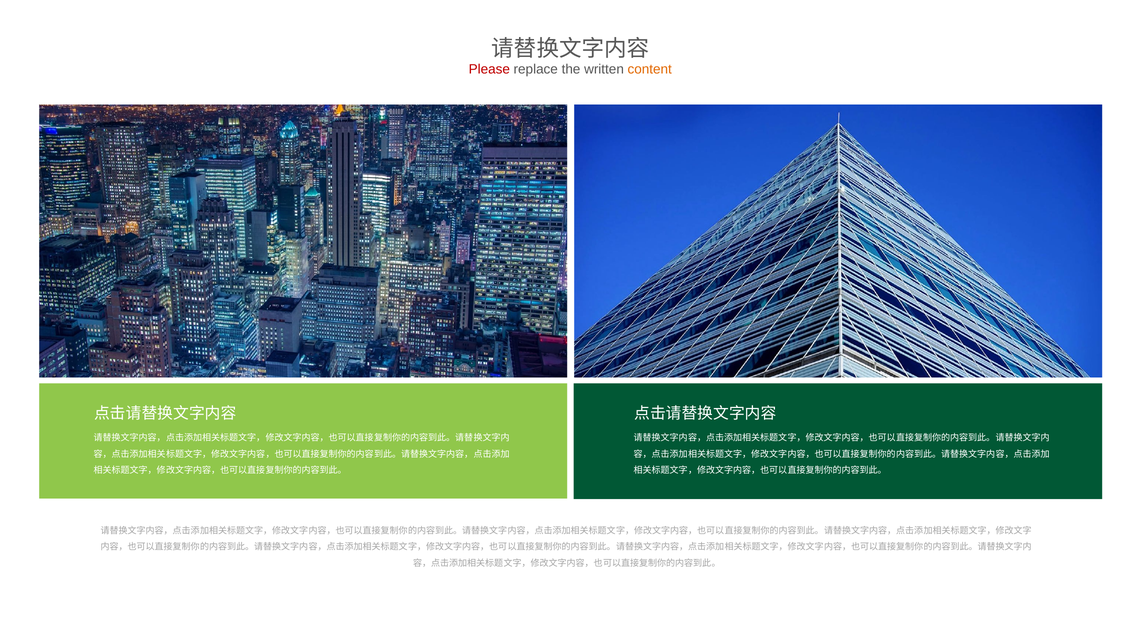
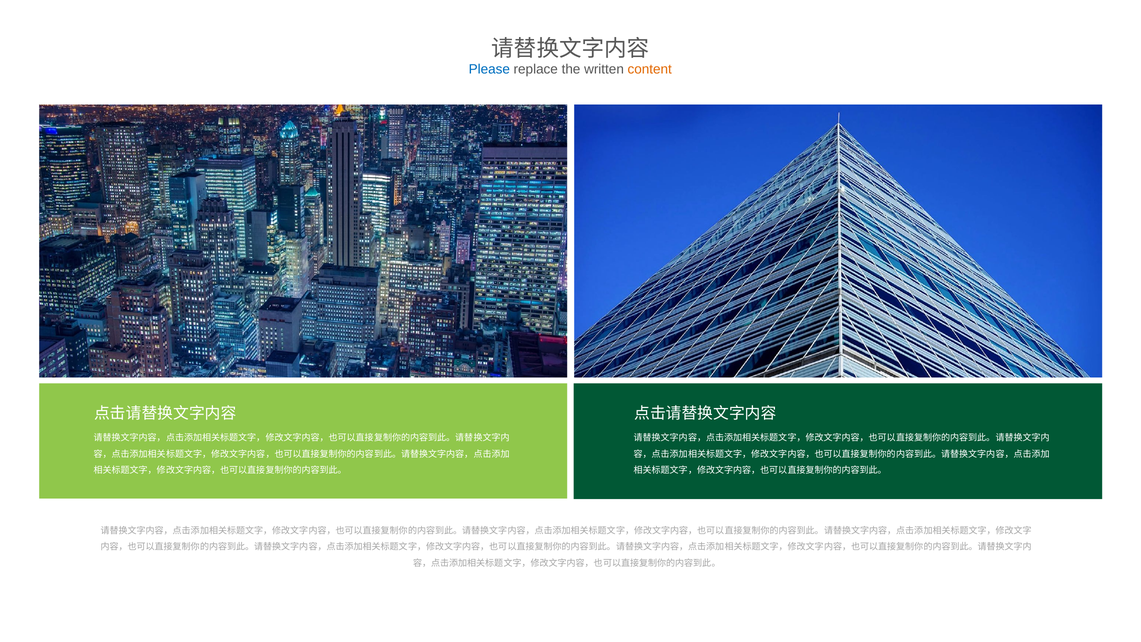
Please colour: red -> blue
